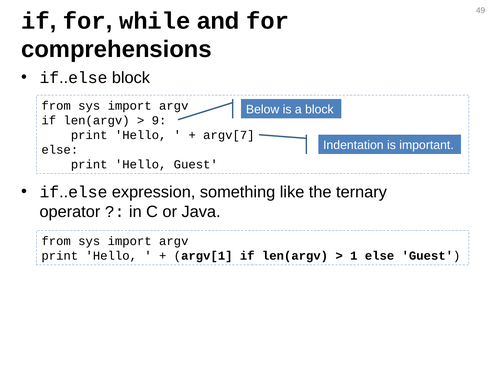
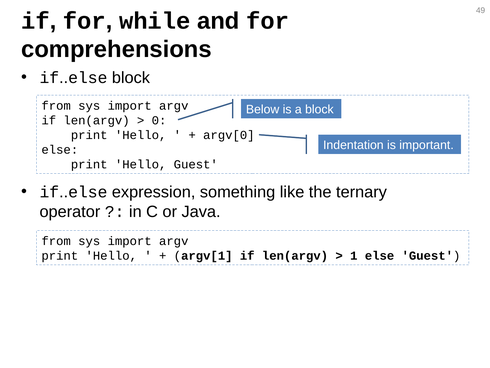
9: 9 -> 0
argv[7: argv[7 -> argv[0
